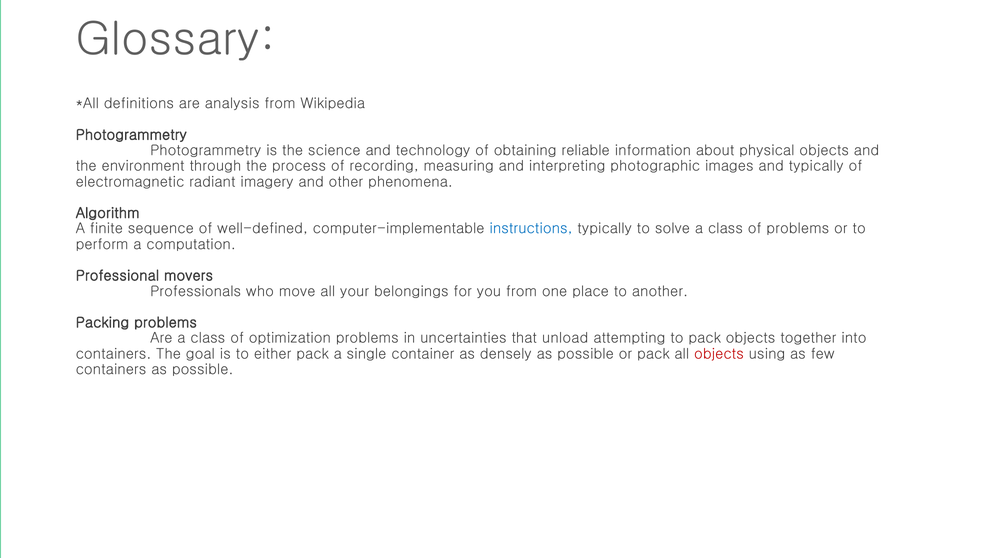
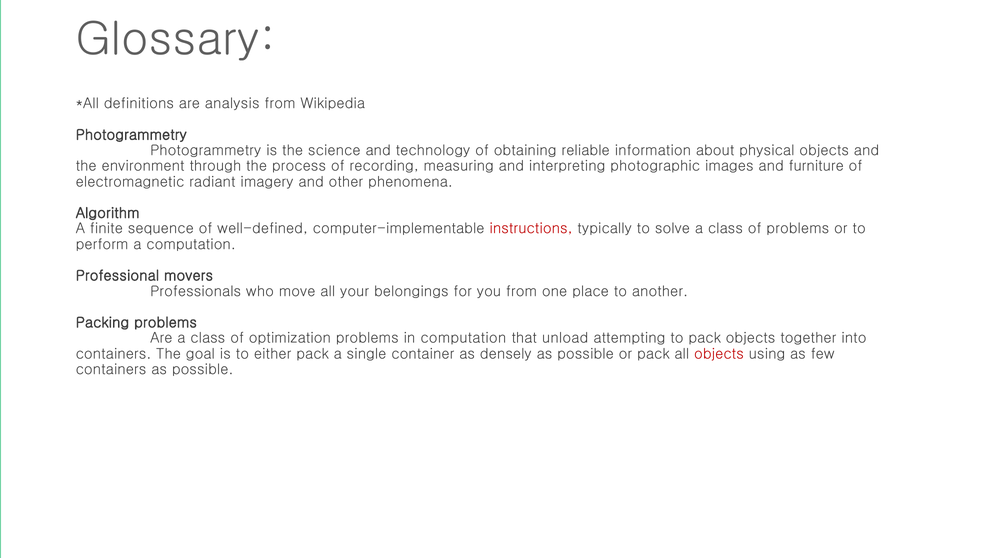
and typically: typically -> furniture
instructions colour: blue -> red
in uncertainties: uncertainties -> computation
